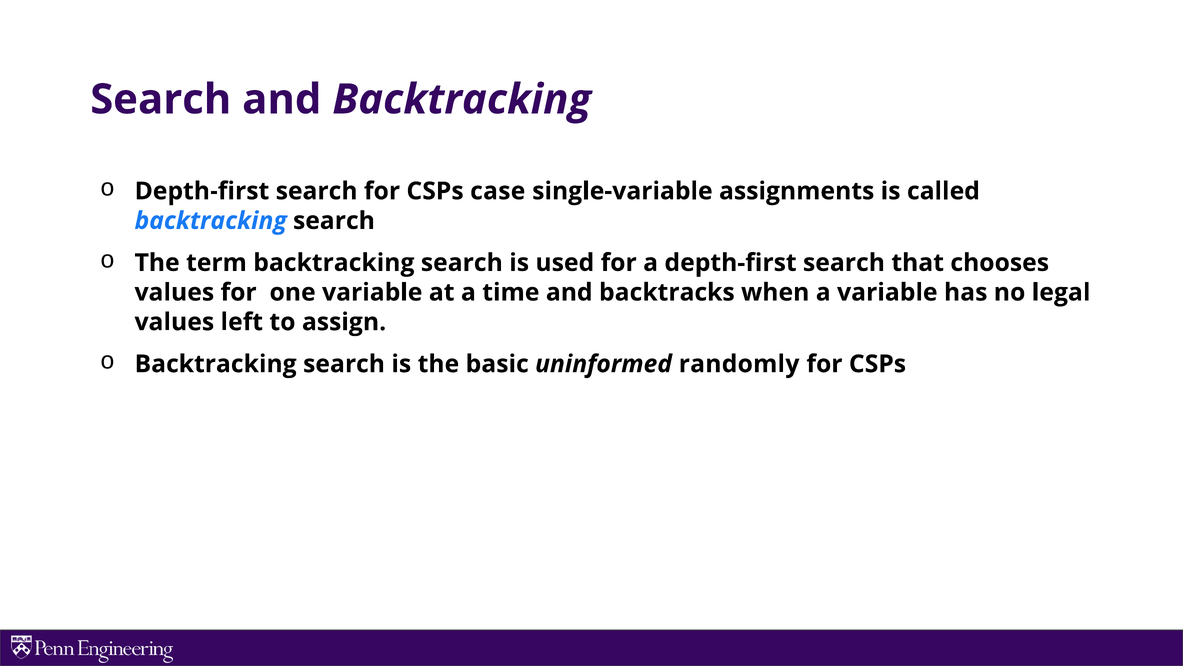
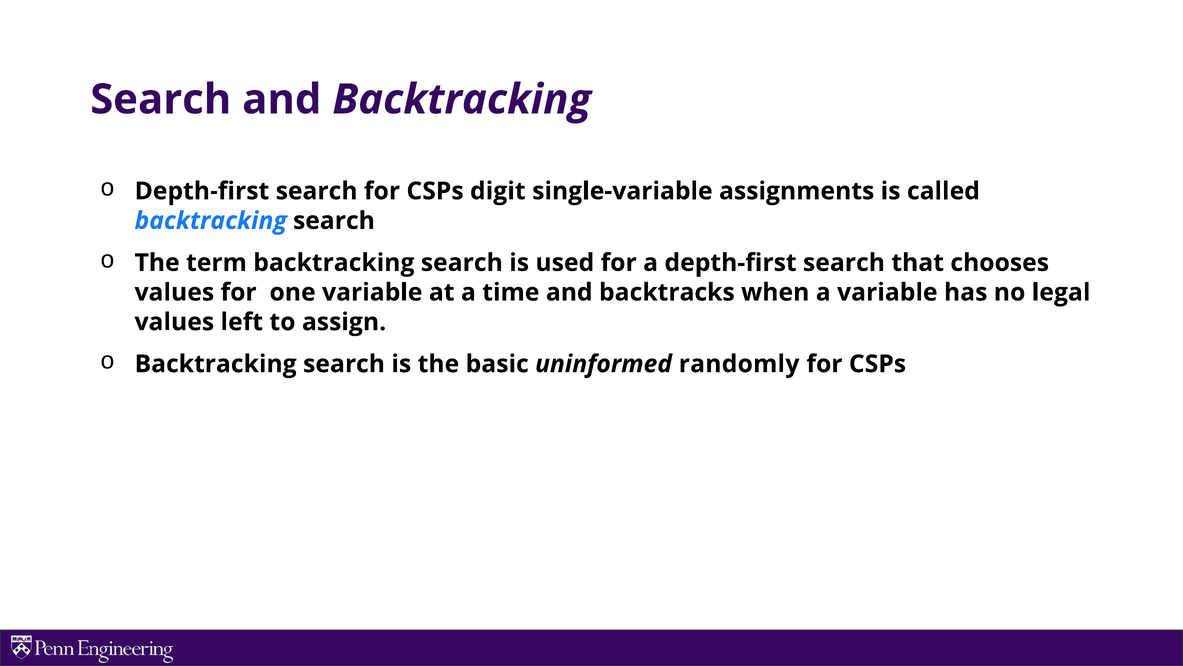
case: case -> digit
